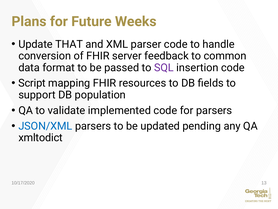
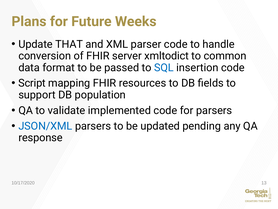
feedback: feedback -> xmltodict
SQL colour: purple -> blue
xmltodict: xmltodict -> response
